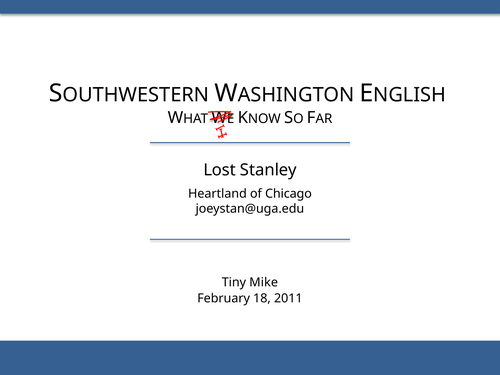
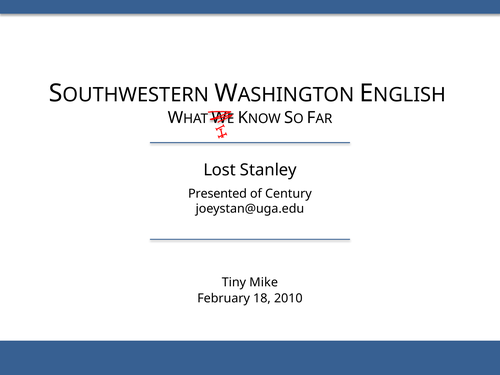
Heartland: Heartland -> Presented
Chicago: Chicago -> Century
2011: 2011 -> 2010
